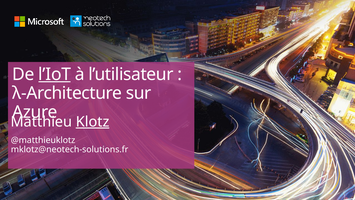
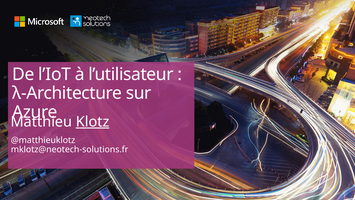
l’IoT underline: present -> none
